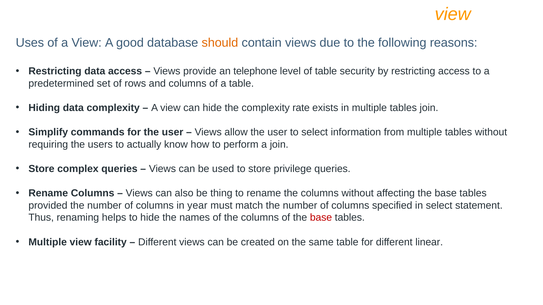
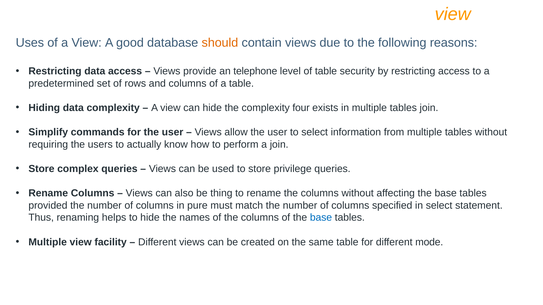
rate: rate -> four
year: year -> pure
base at (321, 218) colour: red -> blue
linear: linear -> mode
